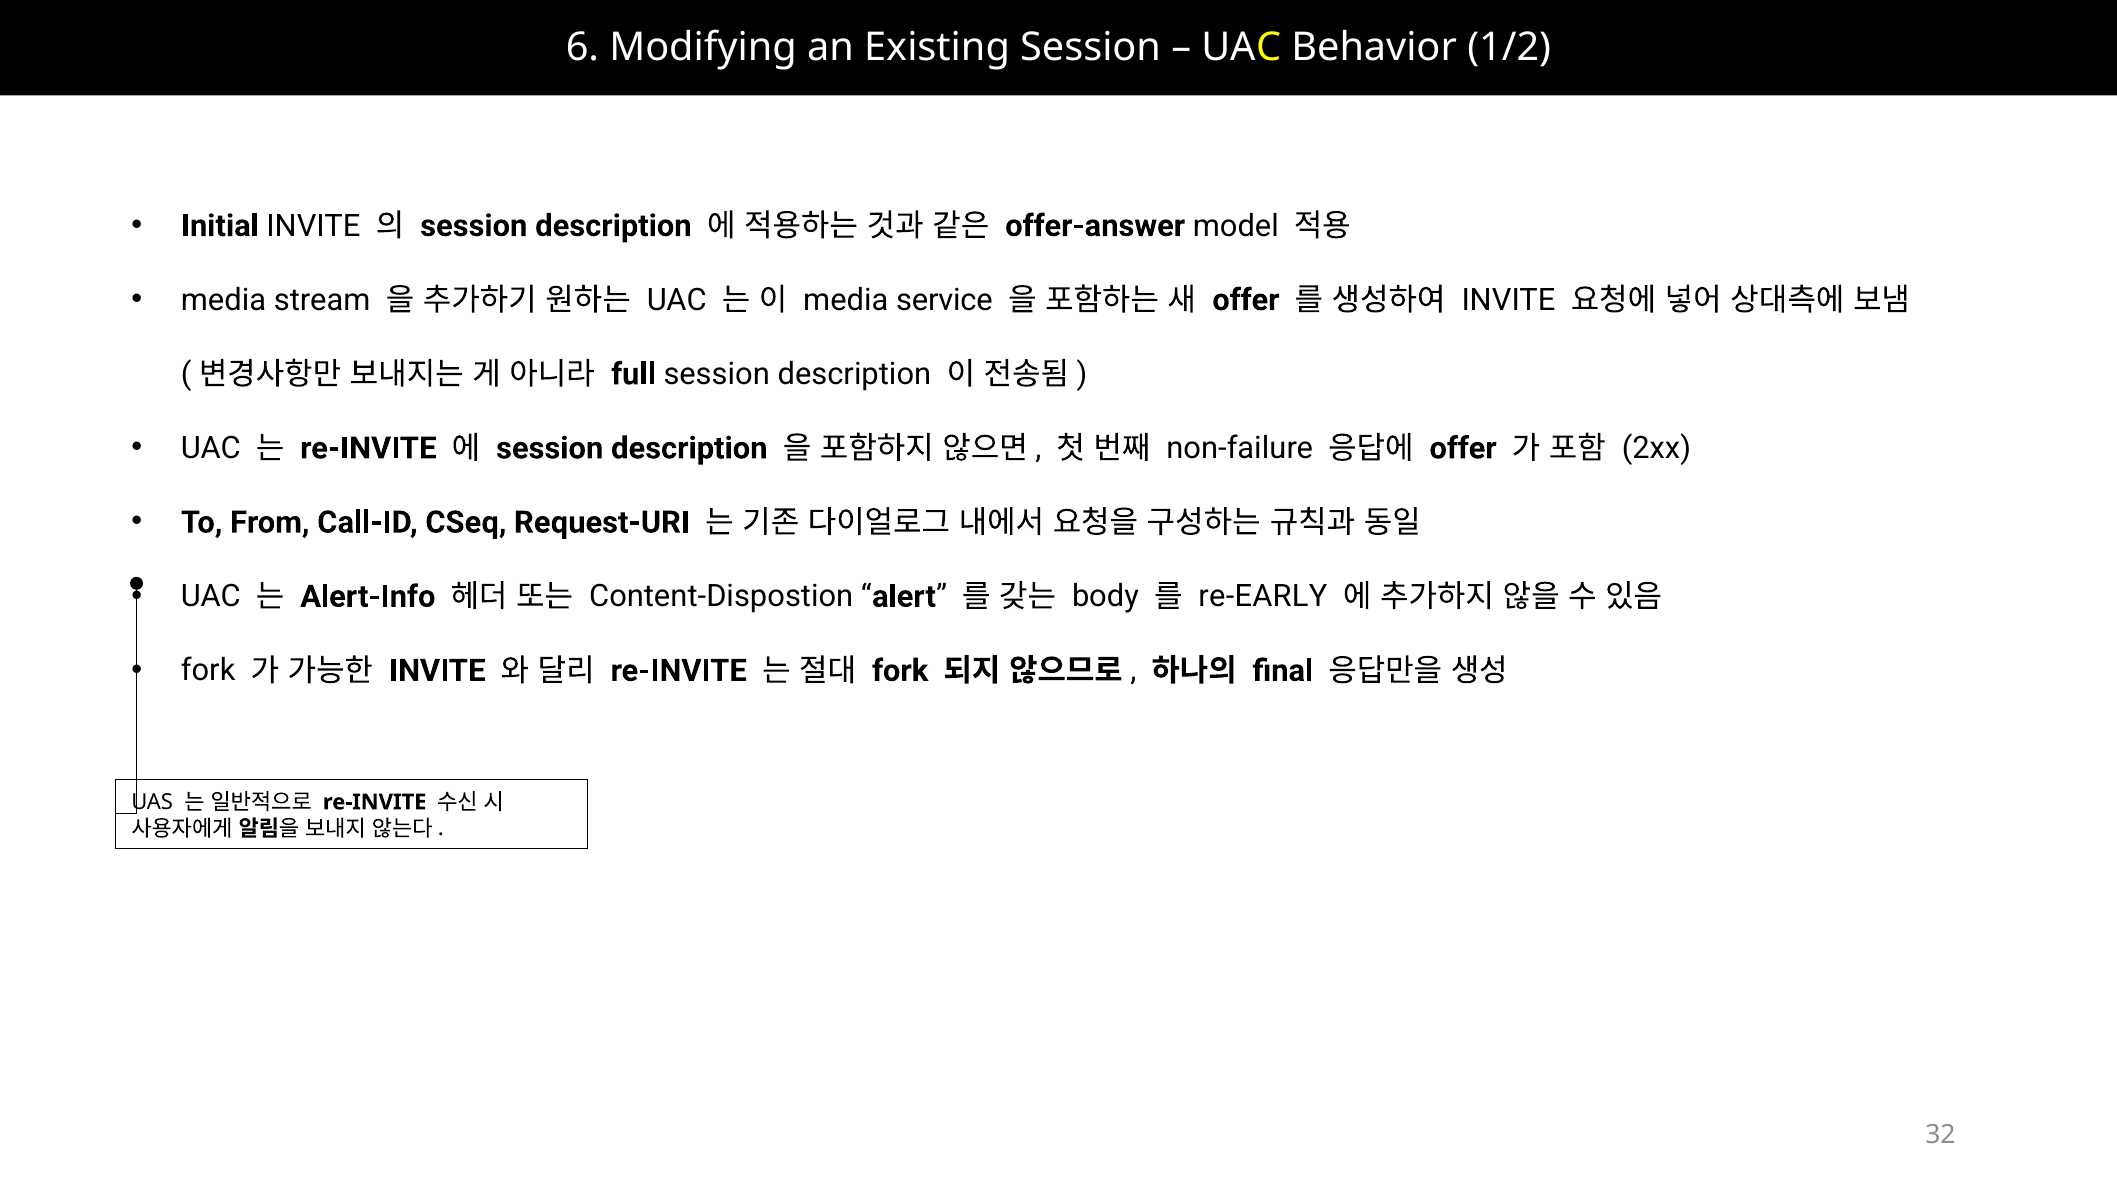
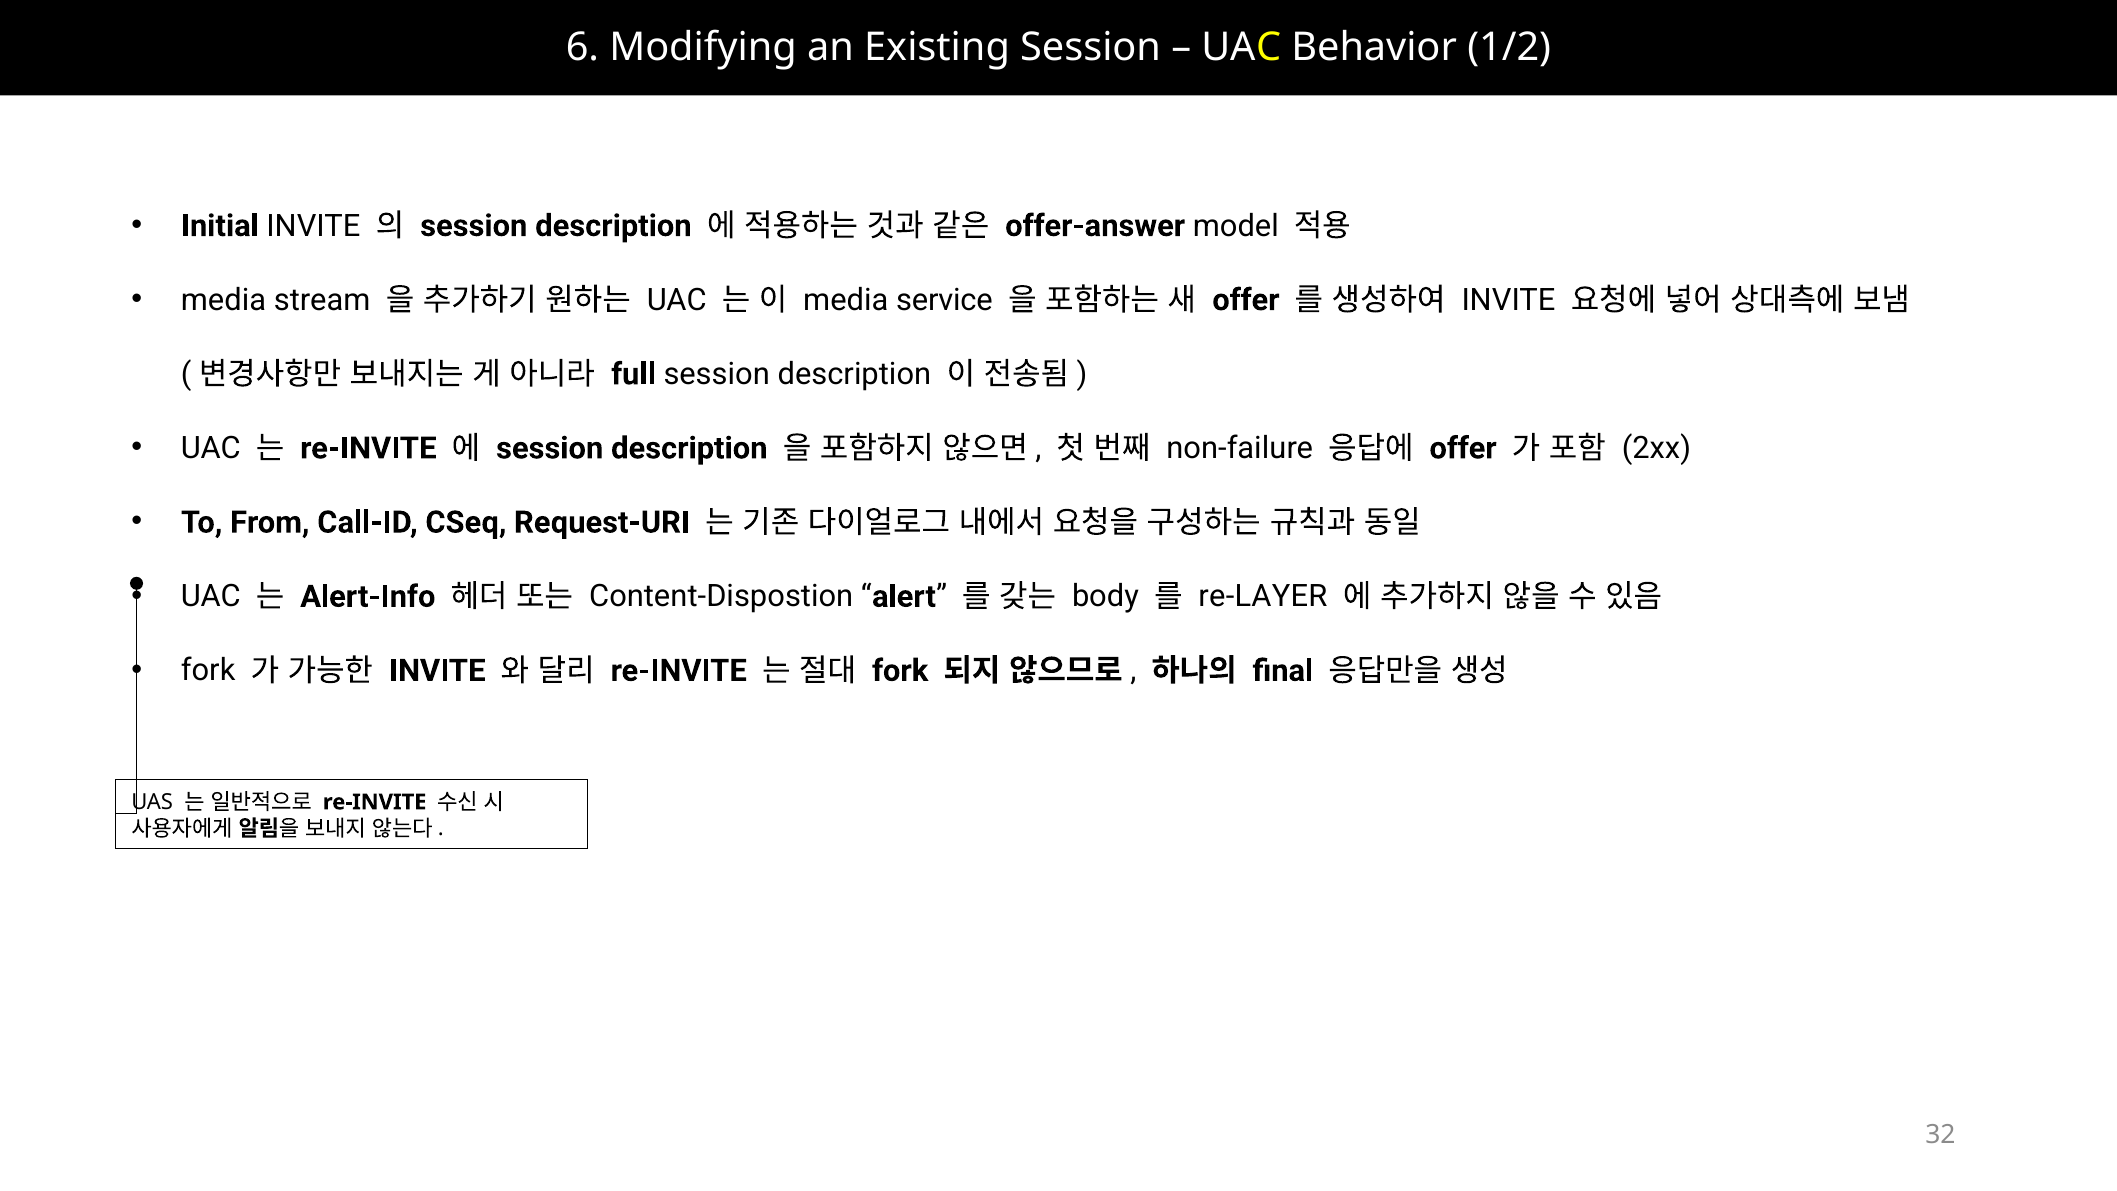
re-EARLY: re-EARLY -> re-LAYER
